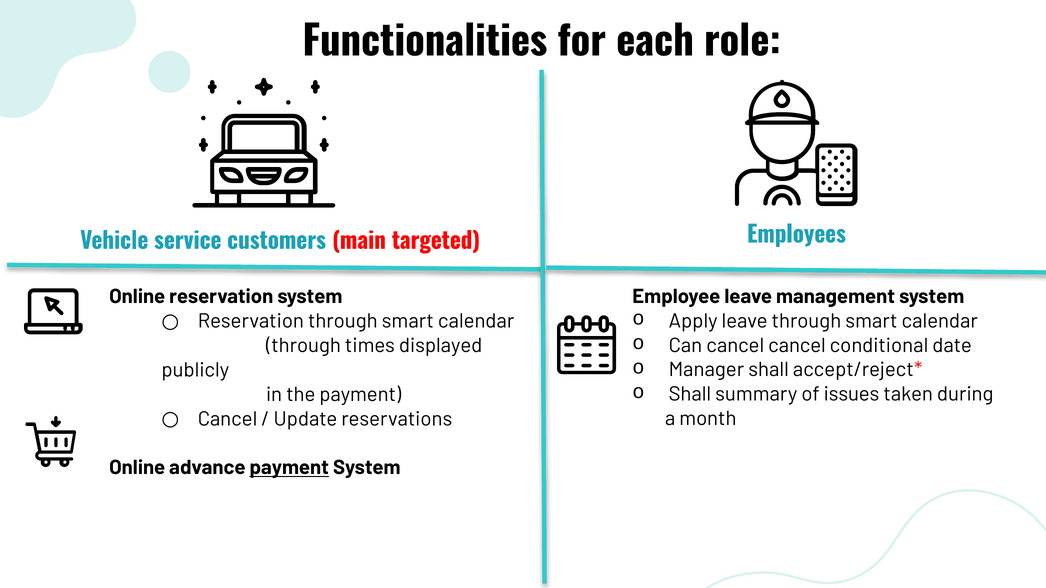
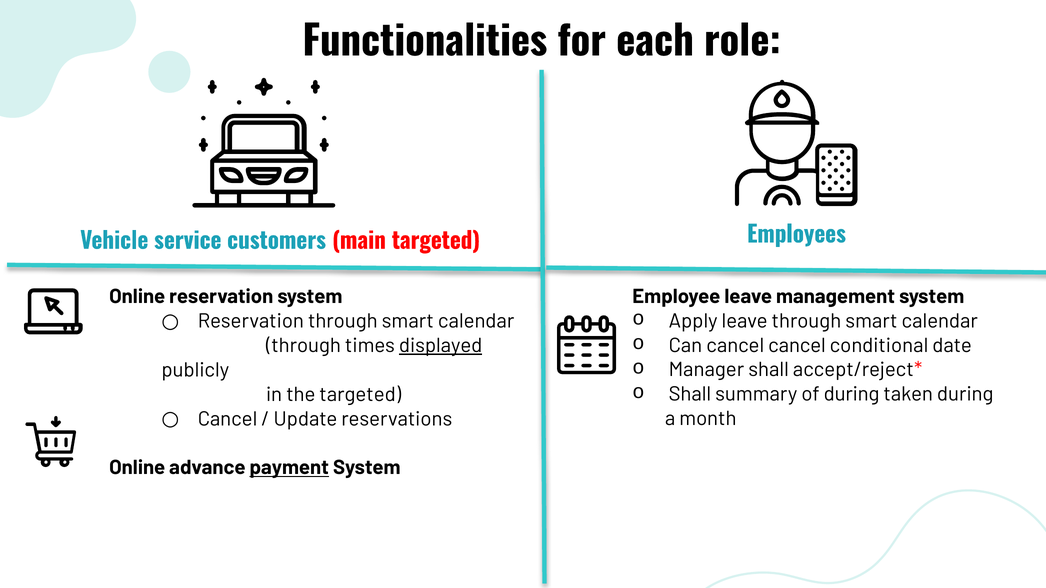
displayed underline: none -> present
of issues: issues -> during
the payment: payment -> targeted
